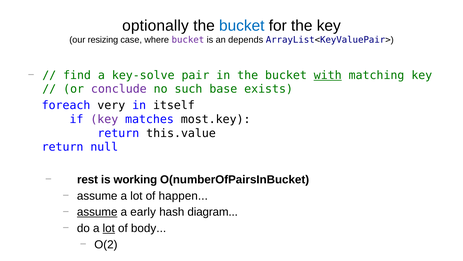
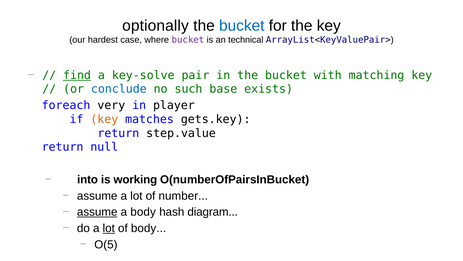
resizing: resizing -> hardest
depends: depends -> technical
find underline: none -> present
with underline: present -> none
conclude colour: purple -> blue
itself: itself -> player
key at (104, 119) colour: purple -> orange
most.key: most.key -> gets.key
this.value: this.value -> step.value
rest: rest -> into
happen: happen -> number
a early: early -> body
O(2: O(2 -> O(5
